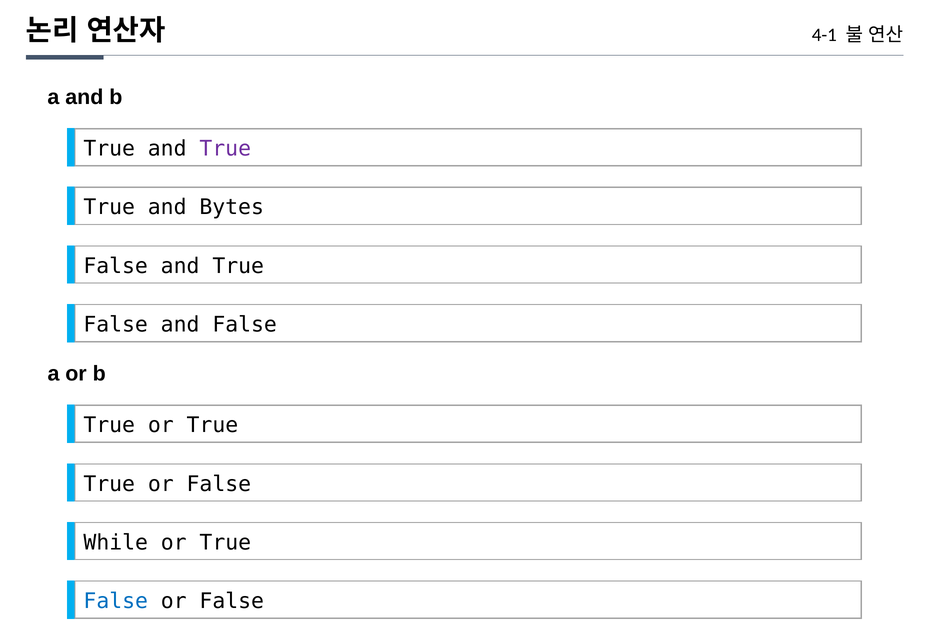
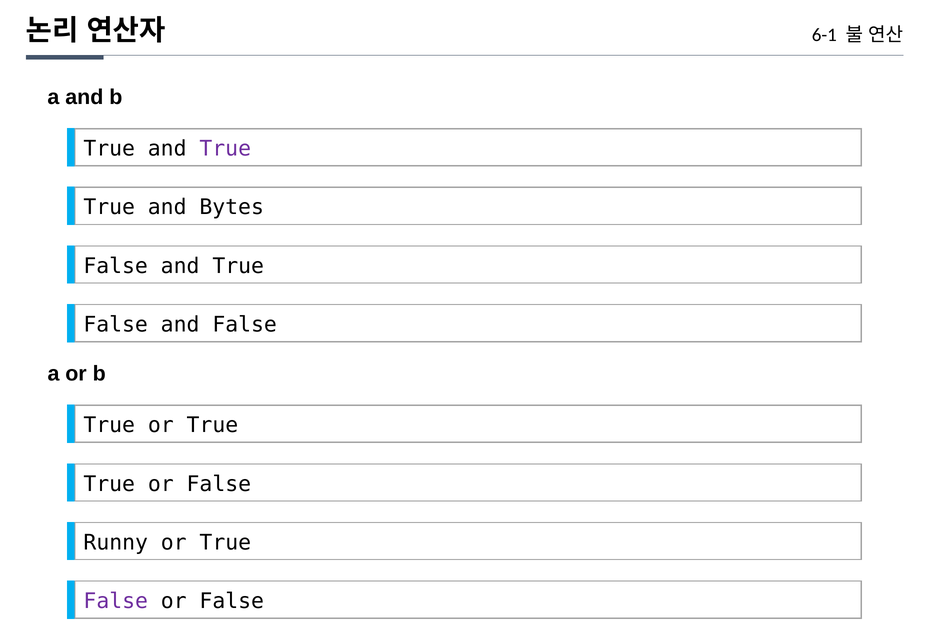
4-1: 4-1 -> 6-1
While: While -> Runny
False at (116, 601) colour: blue -> purple
